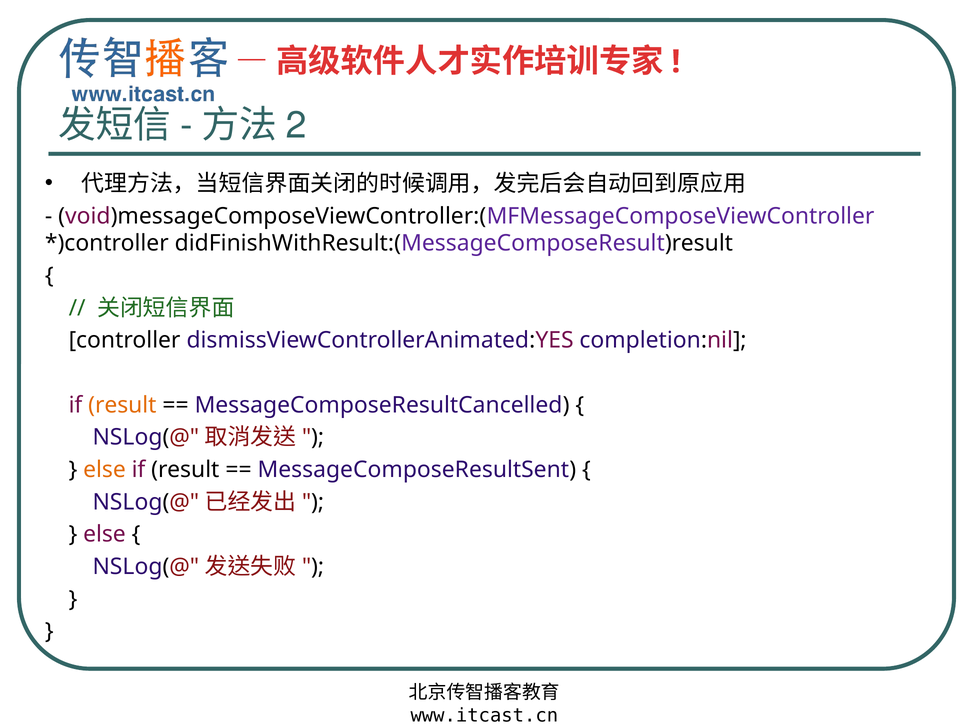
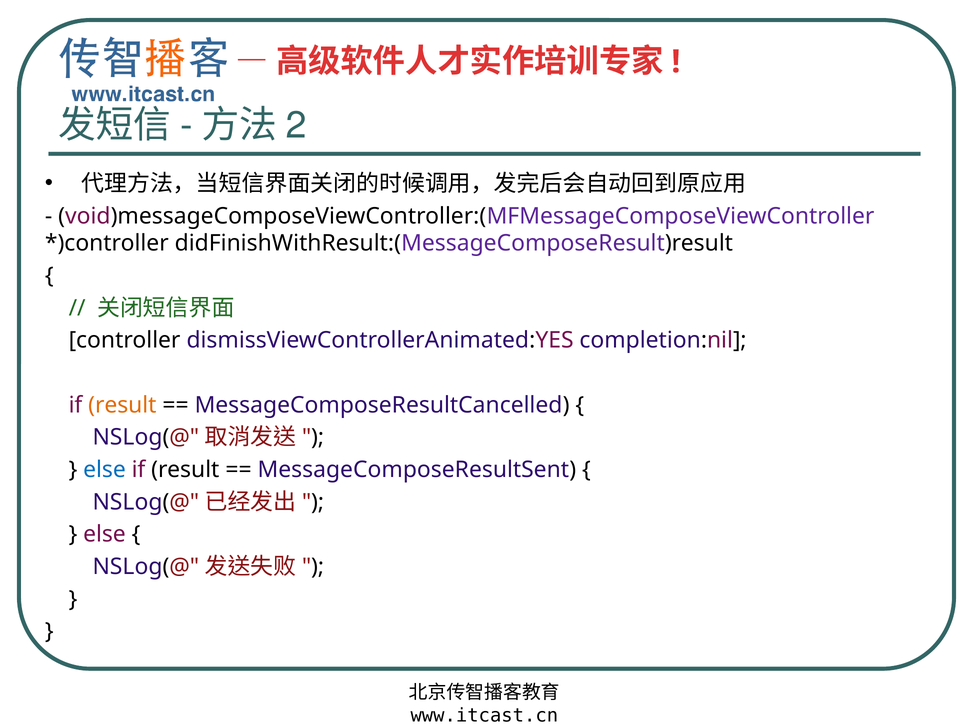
else at (105, 470) colour: orange -> blue
